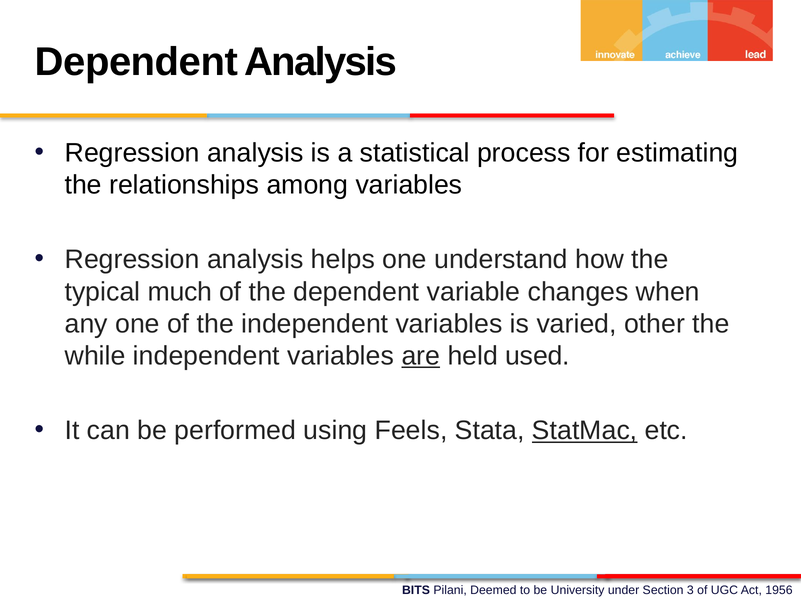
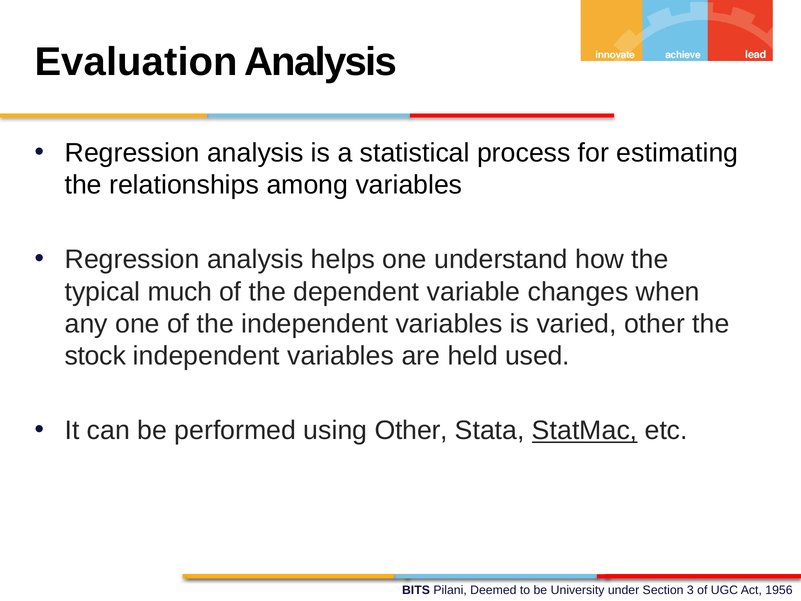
Dependent at (136, 62): Dependent -> Evaluation
while: while -> stock
are underline: present -> none
using Feels: Feels -> Other
